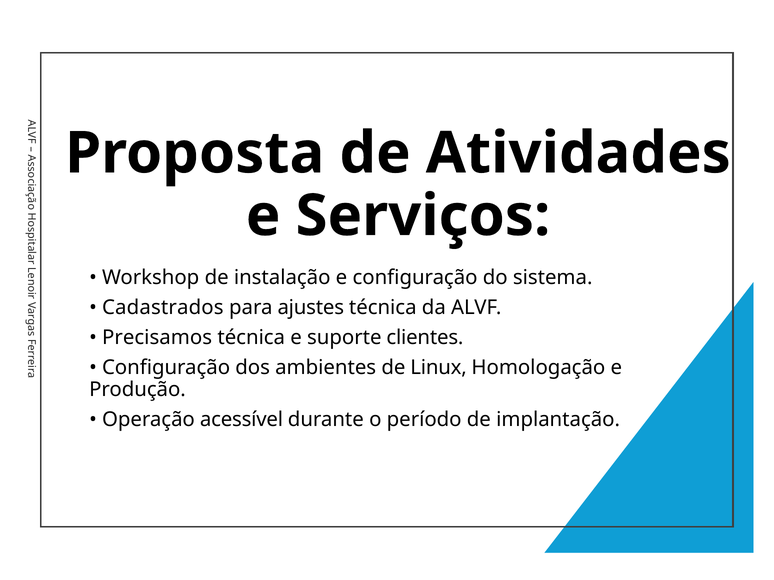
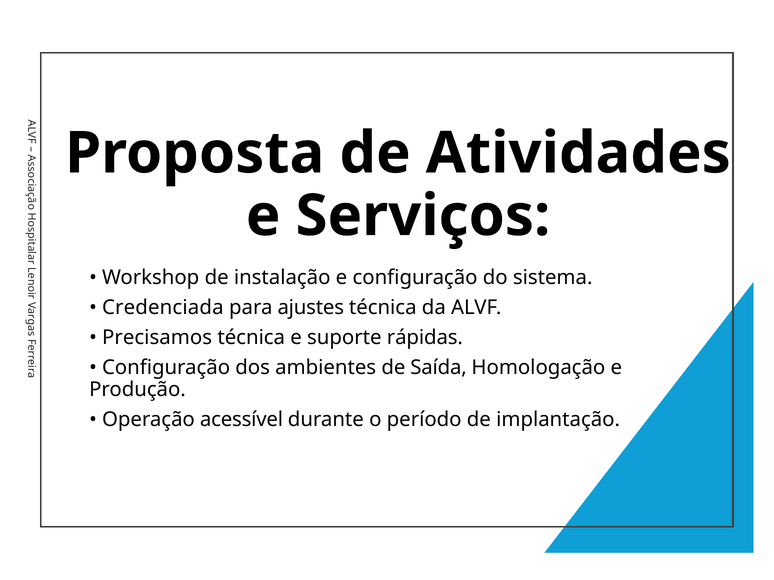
Cadastrados: Cadastrados -> Credenciada
clientes: clientes -> rápidas
Linux: Linux -> Saída
